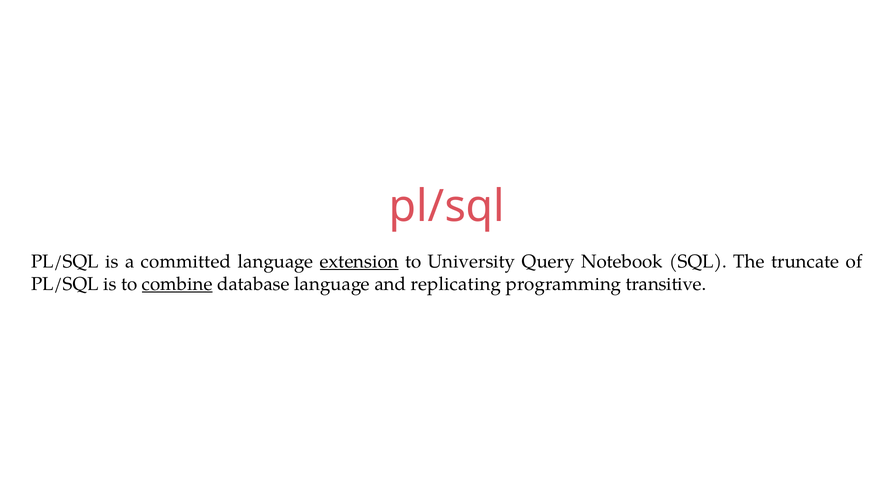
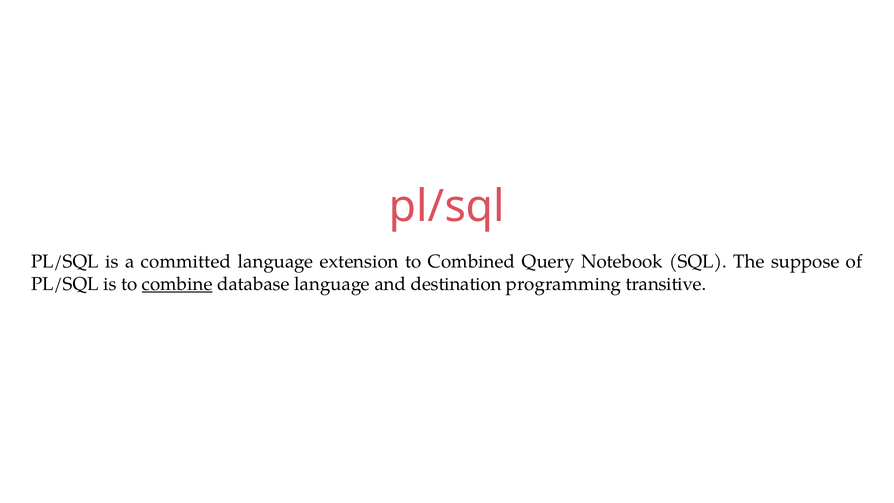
extension underline: present -> none
University: University -> Combined
truncate: truncate -> suppose
replicating: replicating -> destination
